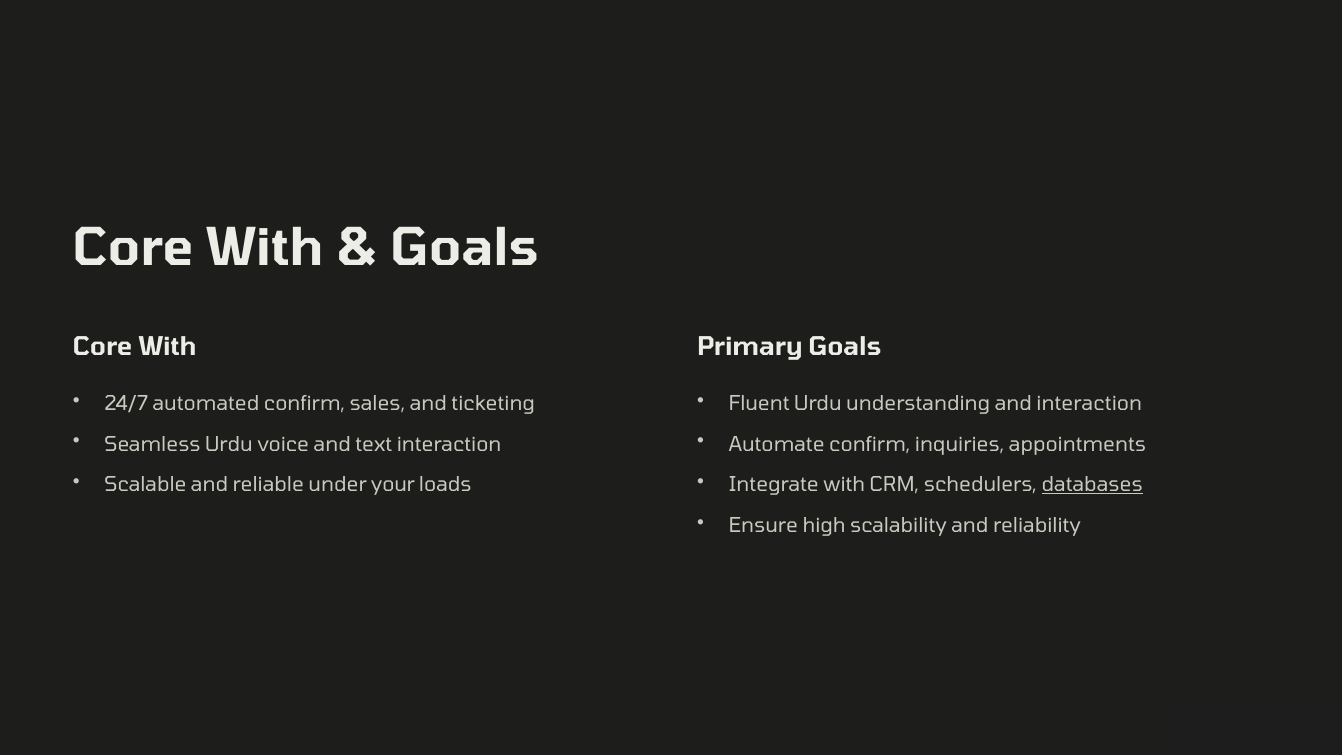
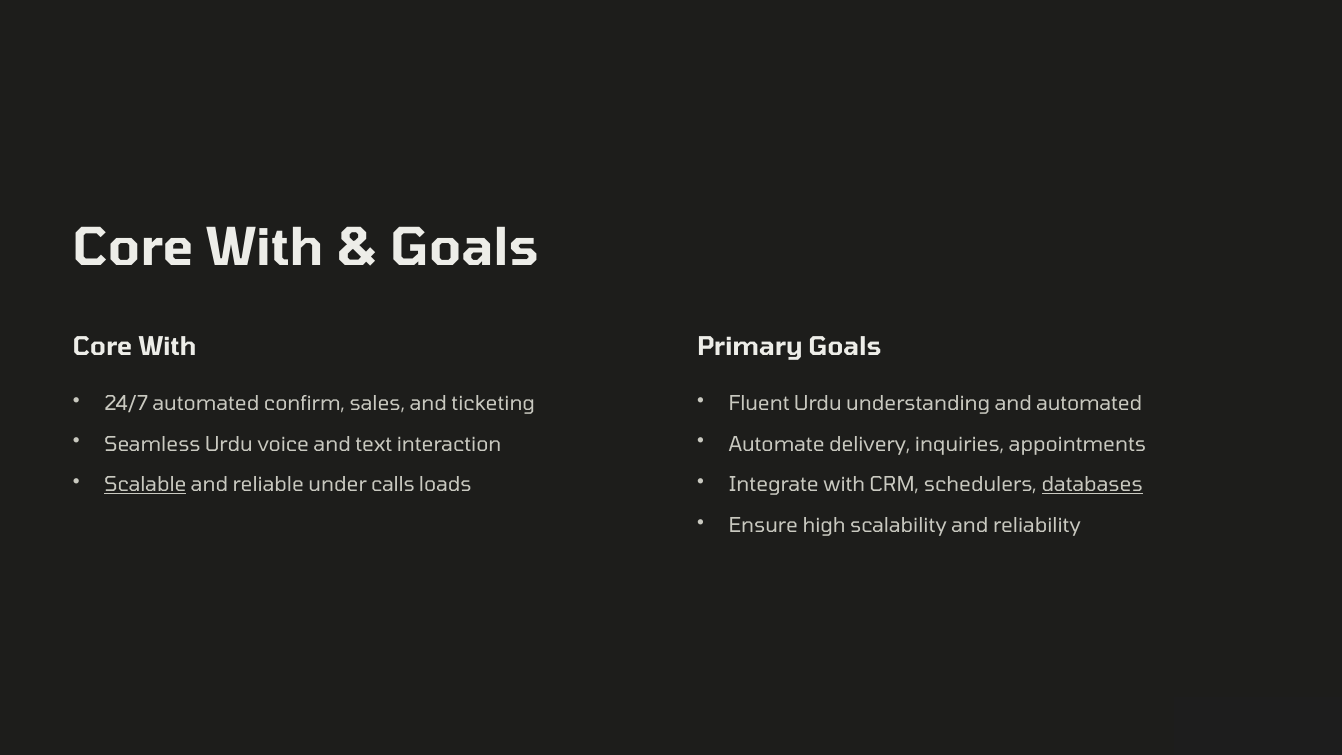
and interaction: interaction -> automated
Automate confirm: confirm -> delivery
Scalable underline: none -> present
your: your -> calls
